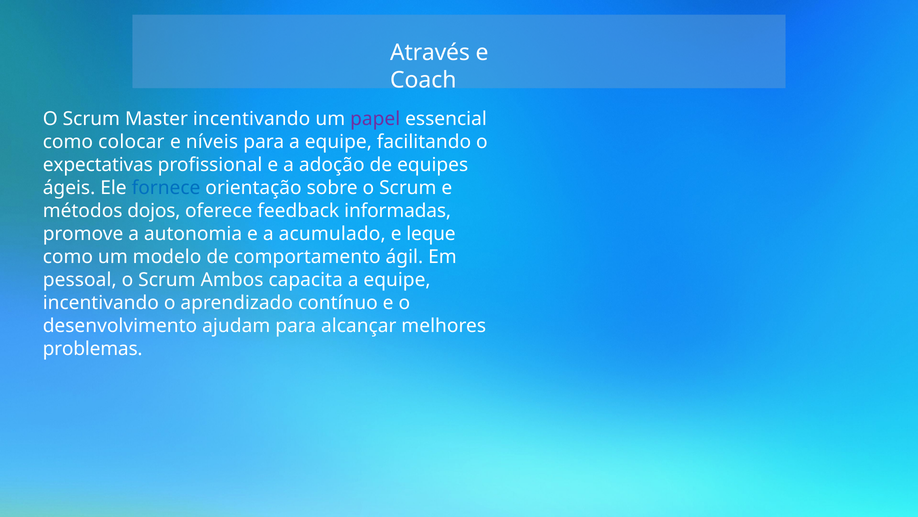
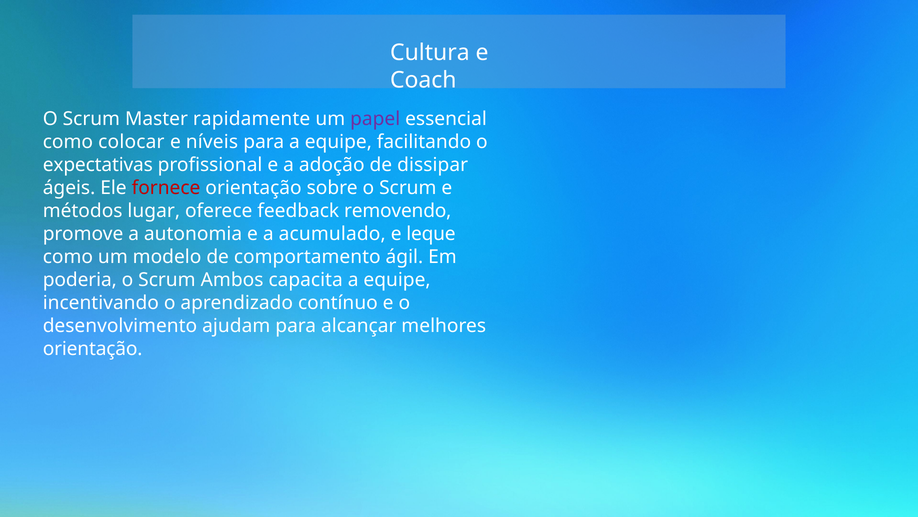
Através: Através -> Cultura
Master incentivando: incentivando -> rapidamente
equipes: equipes -> dissipar
fornece colour: blue -> red
dojos: dojos -> lugar
informadas: informadas -> removendo
pessoal: pessoal -> poderia
problemas at (93, 348): problemas -> orientação
